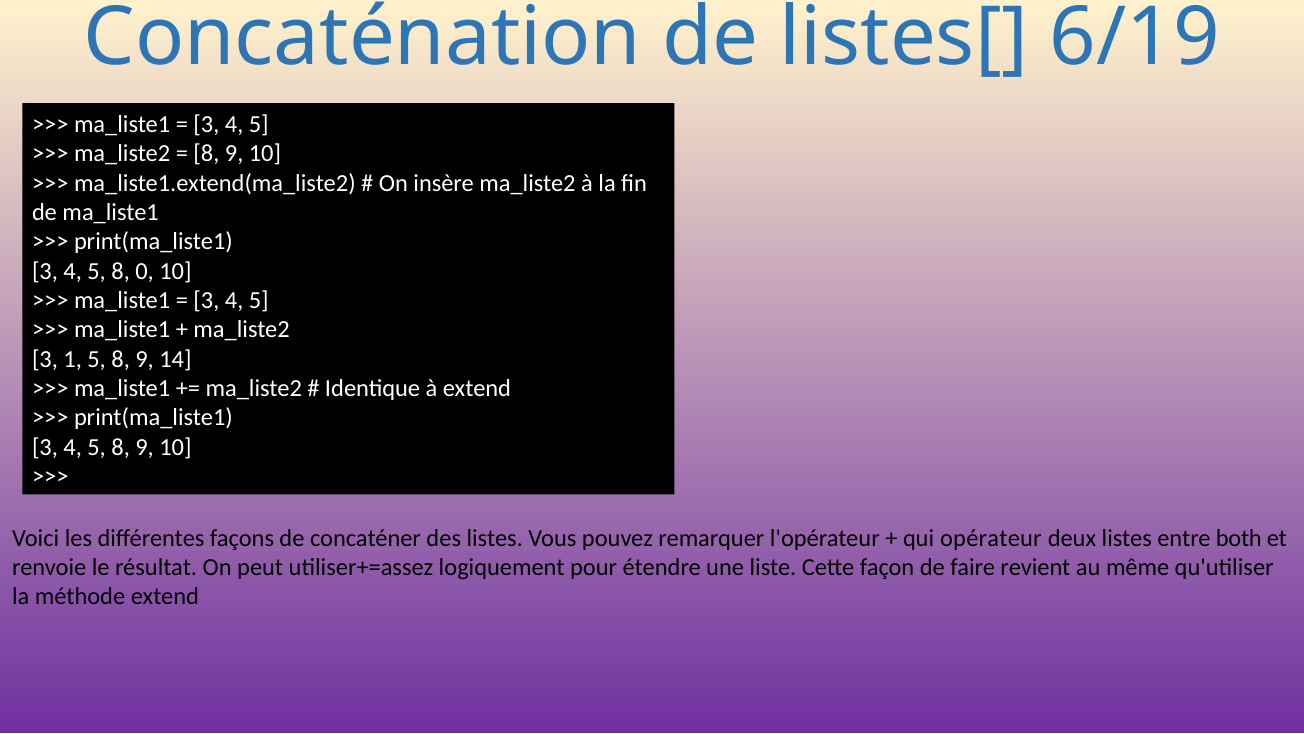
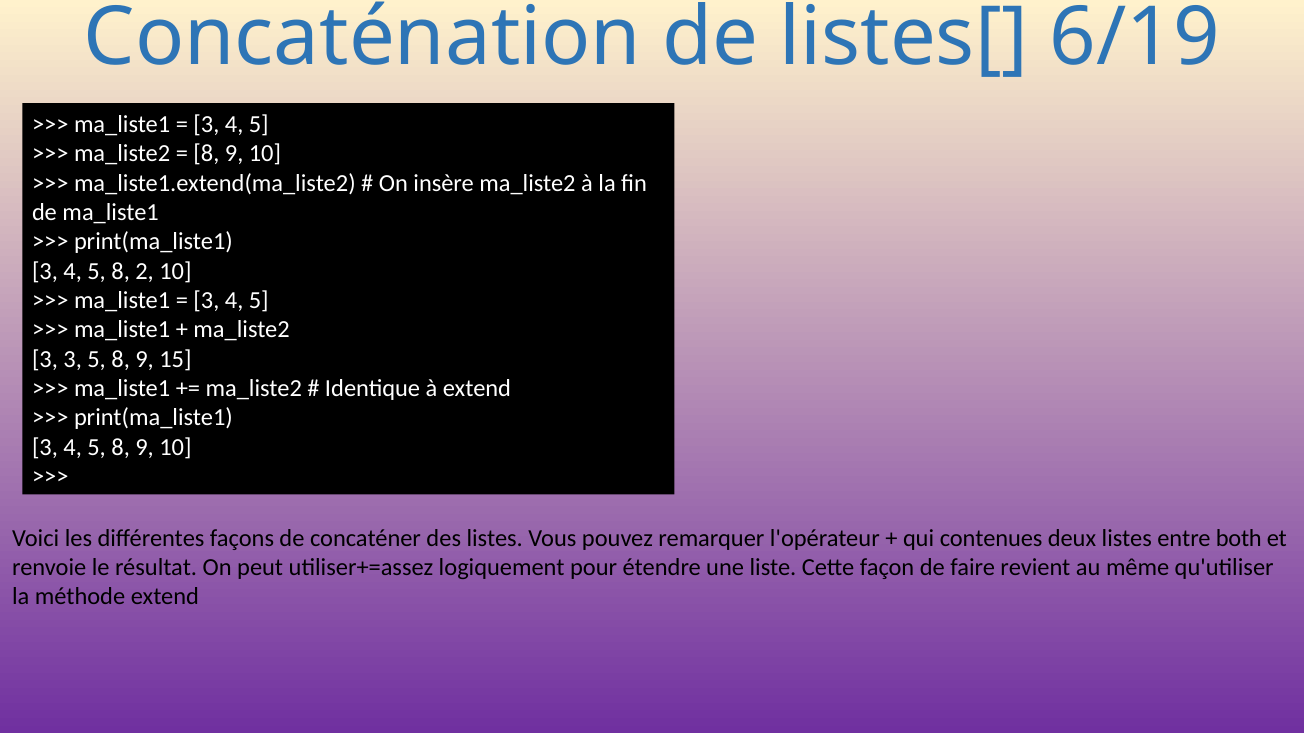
0: 0 -> 2
3 1: 1 -> 3
14: 14 -> 15
opérateur: opérateur -> contenues
